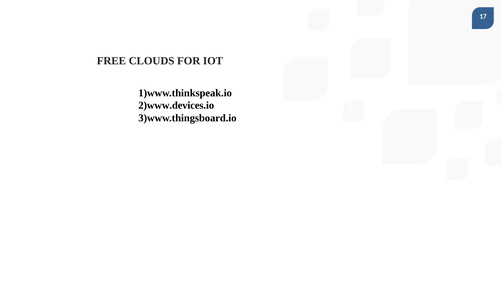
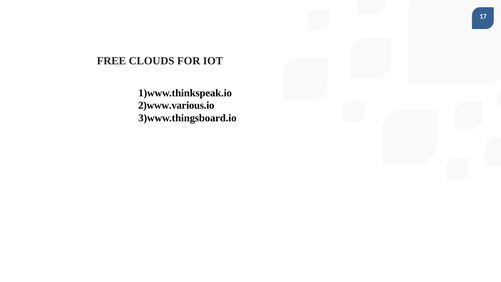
2)www.devices.io: 2)www.devices.io -> 2)www.various.io
